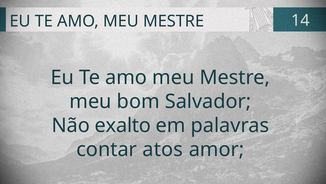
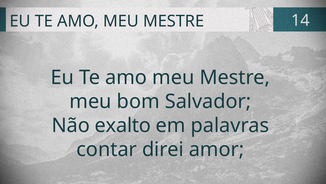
atos: atos -> direi
